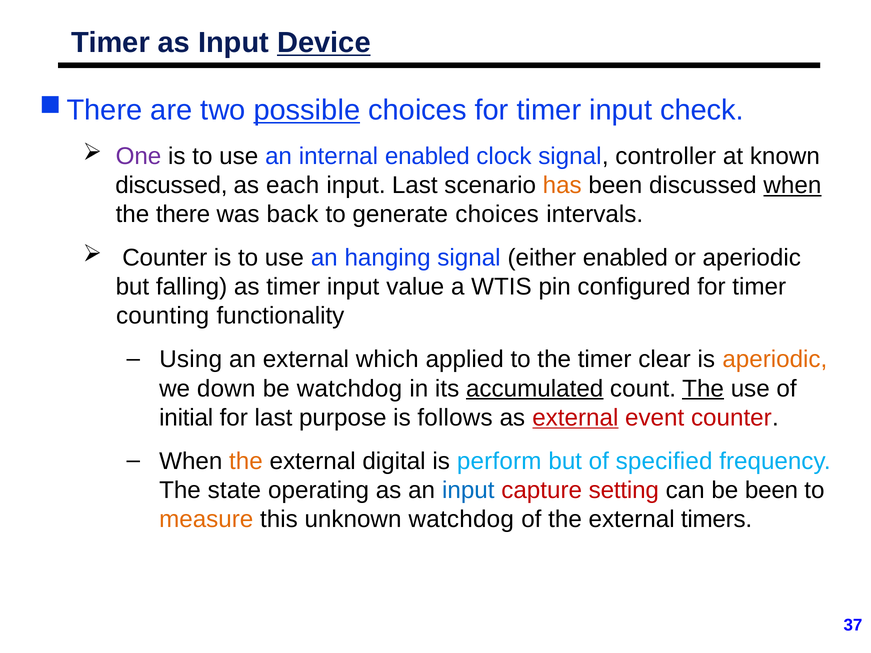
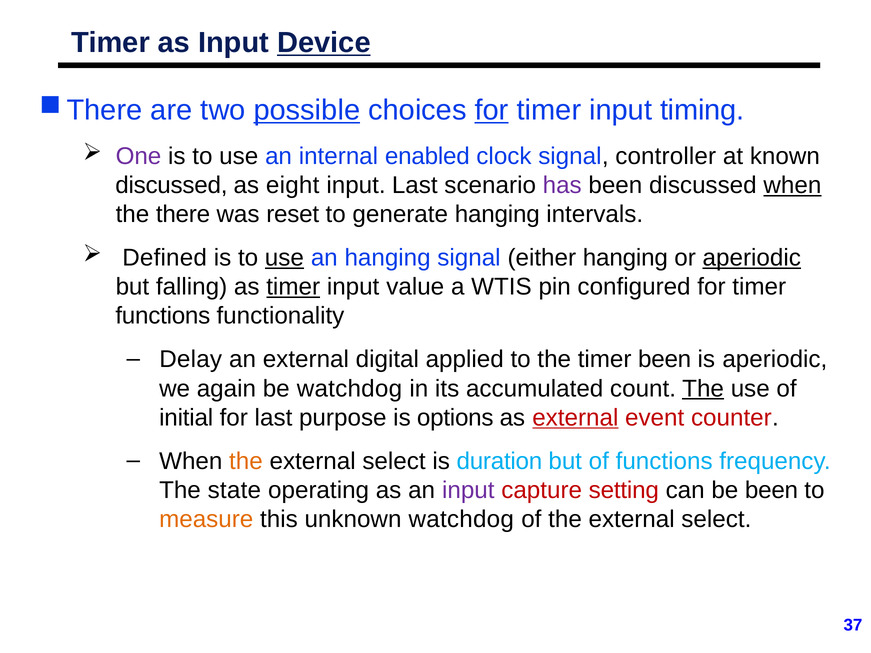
for at (492, 110) underline: none -> present
check: check -> timing
each: each -> eight
has colour: orange -> purple
back: back -> reset
generate choices: choices -> hanging
Counter at (165, 258): Counter -> Defined
use at (284, 258) underline: none -> present
either enabled: enabled -> hanging
aperiodic at (752, 258) underline: none -> present
timer at (293, 287) underline: none -> present
counting at (163, 316): counting -> functions
Using: Using -> Delay
which: which -> digital
timer clear: clear -> been
aperiodic at (775, 360) colour: orange -> black
down: down -> again
accumulated underline: present -> none
follows: follows -> options
digital at (394, 461): digital -> select
perform: perform -> duration
of specified: specified -> functions
input at (468, 490) colour: blue -> purple
of the external timers: timers -> select
